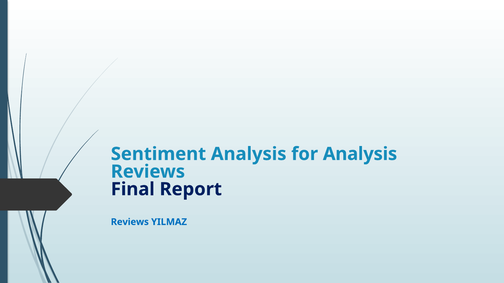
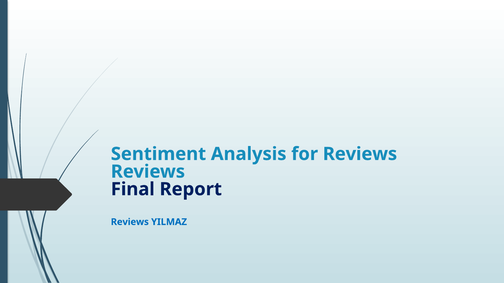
for Analysis: Analysis -> Reviews
